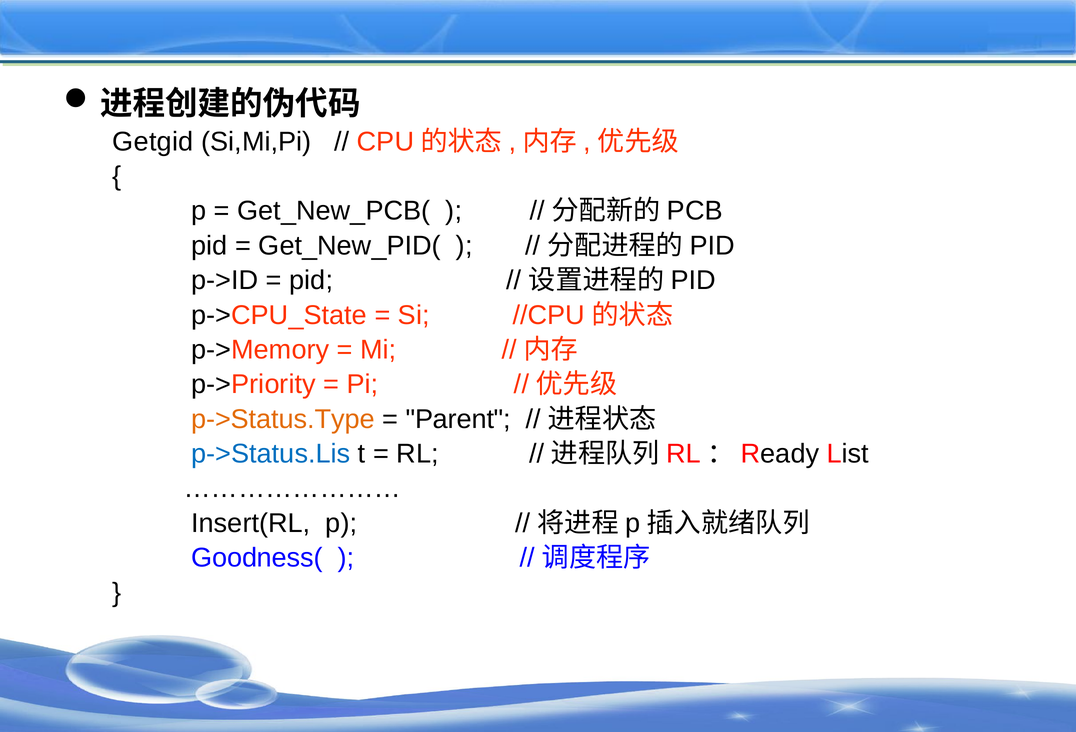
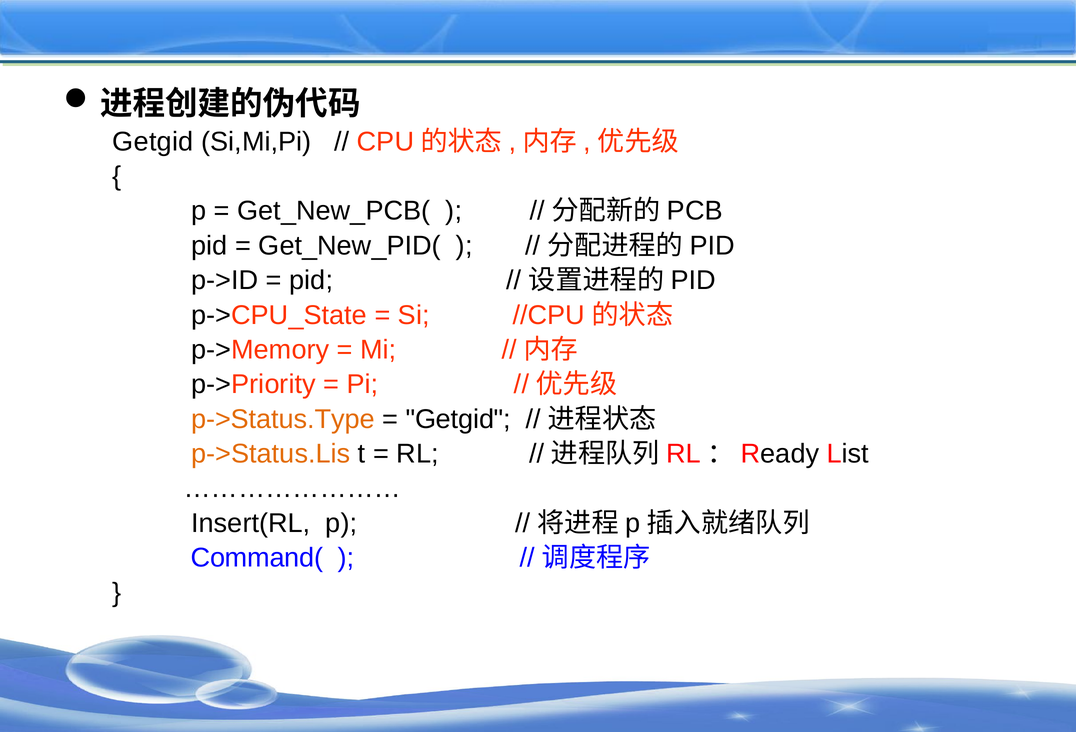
Parent at (458, 419): Parent -> Getgid
p->Status.Lis colour: blue -> orange
Goodness(: Goodness( -> Command(
